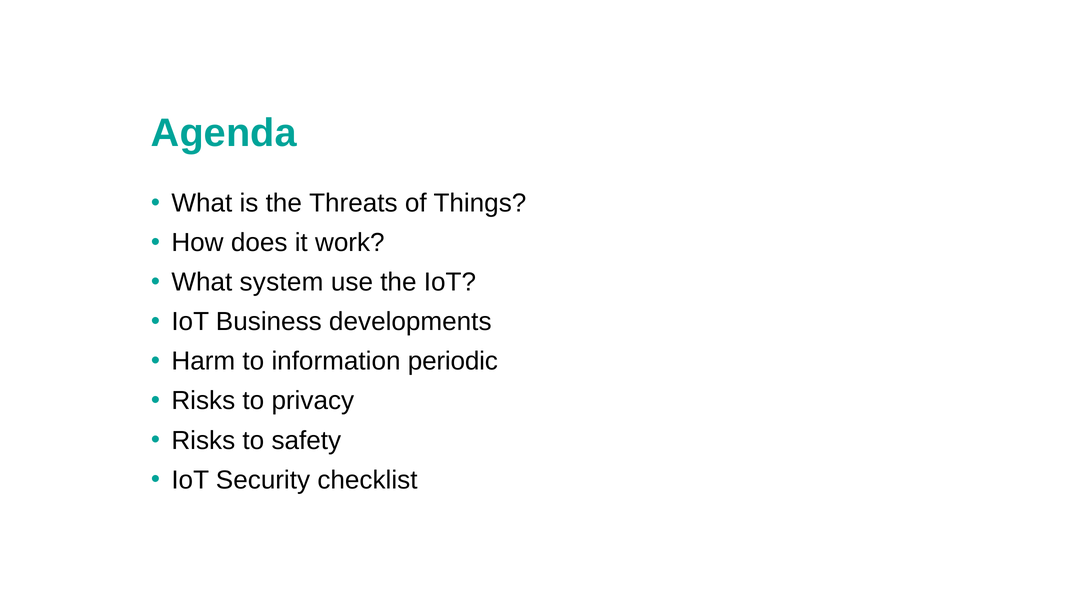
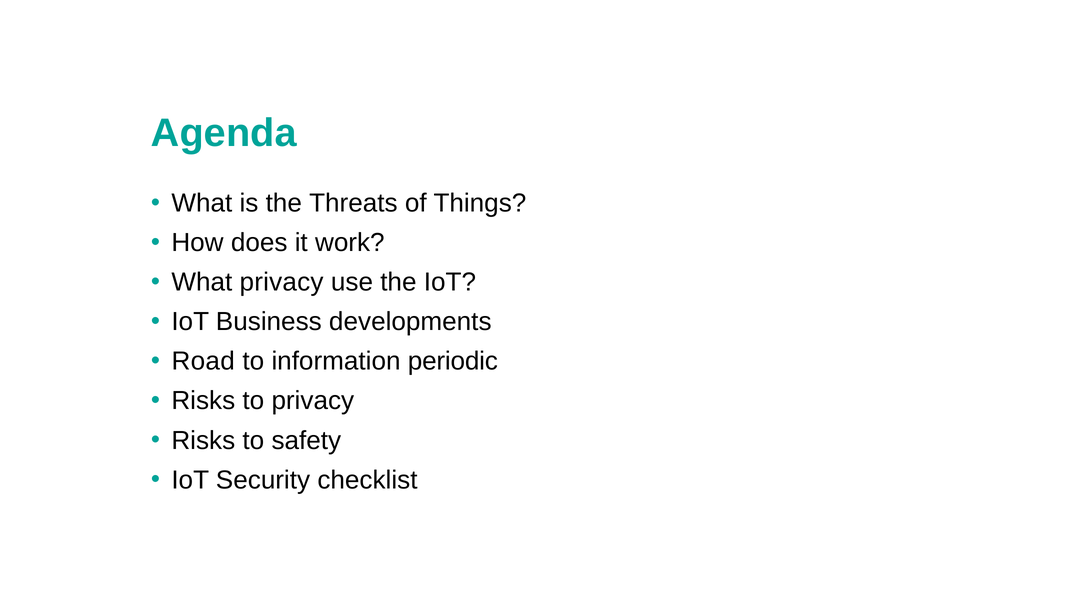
What system: system -> privacy
Harm: Harm -> Road
